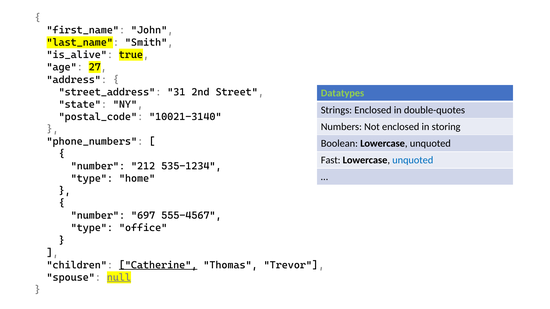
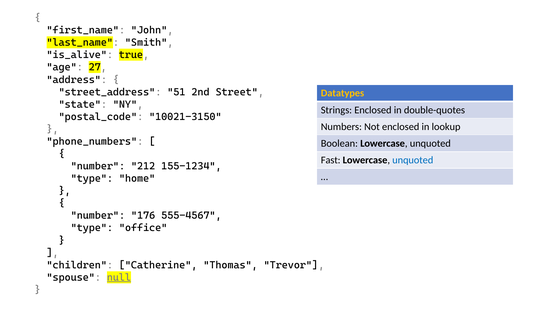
31: 31 -> 51
Datatypes colour: light green -> yellow
10021-3140: 10021-3140 -> 10021-3150
storing: storing -> lookup
535-1234: 535-1234 -> 155-1234
697: 697 -> 176
Catherine underline: present -> none
